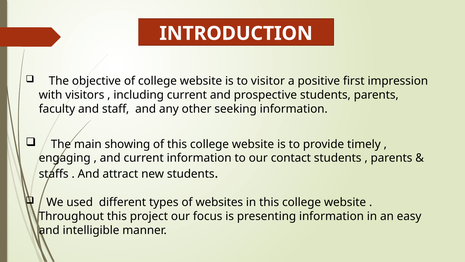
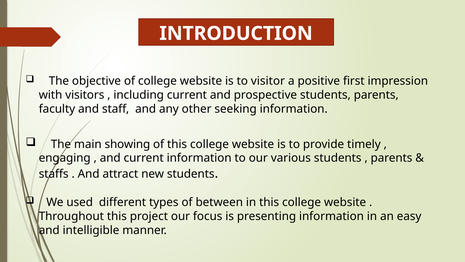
contact: contact -> various
websites: websites -> between
